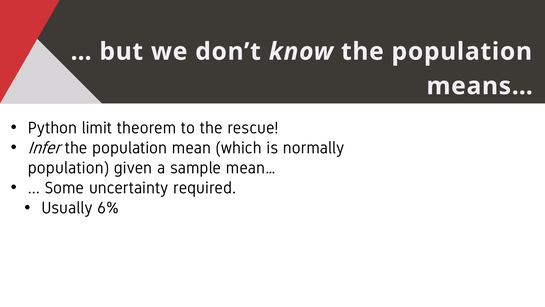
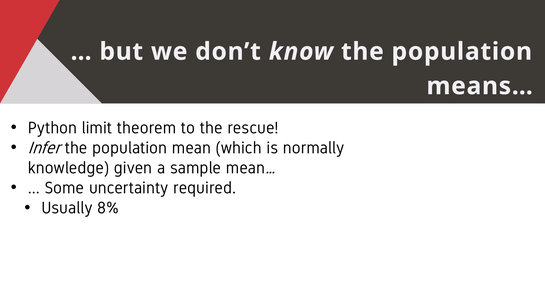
population at (68, 168): population -> knowledge
6%: 6% -> 8%
